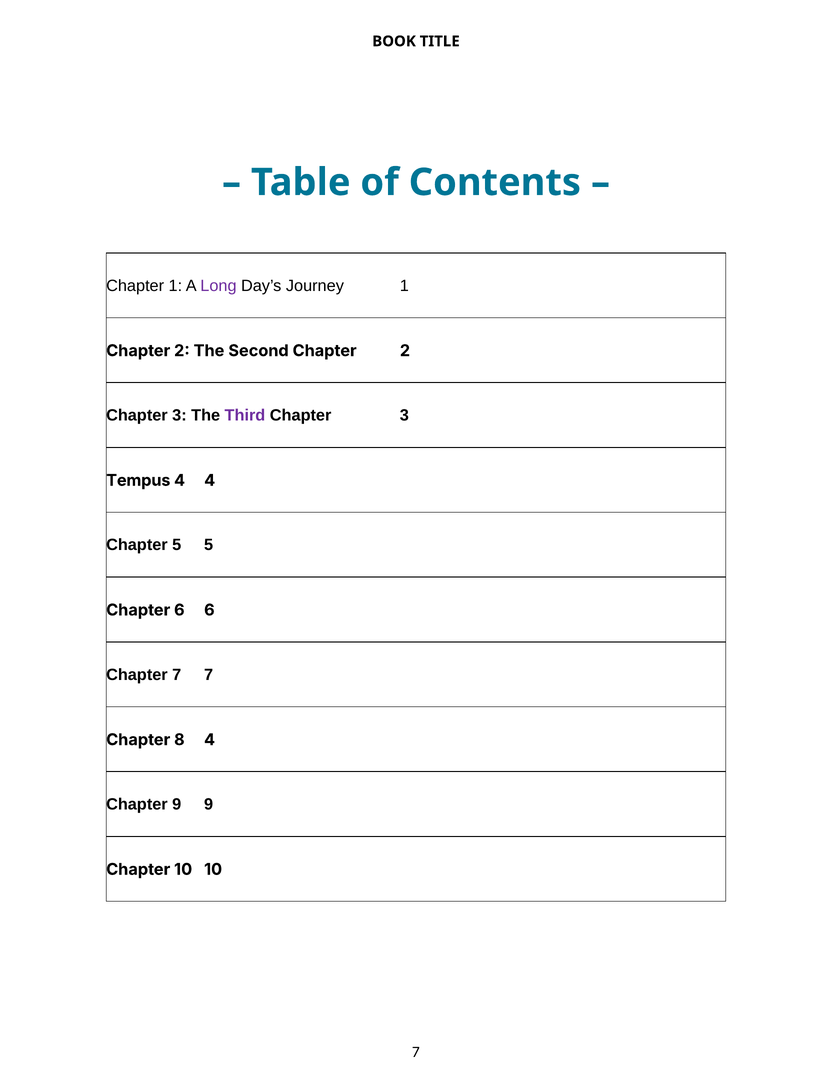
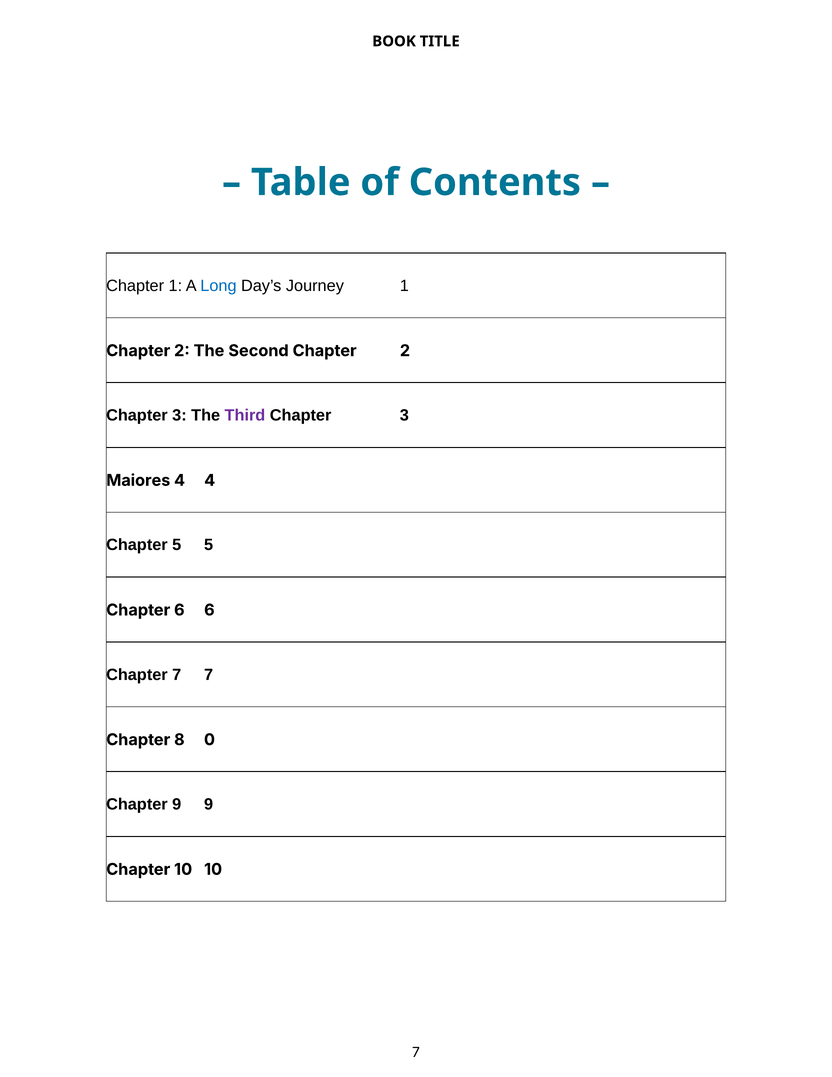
Long colour: purple -> blue
Tempus: Tempus -> Maiores
8 4: 4 -> 0
